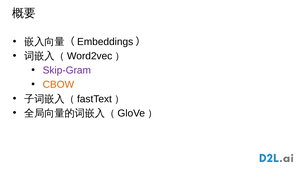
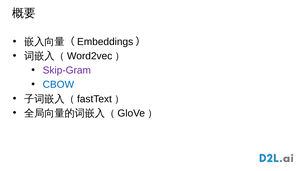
CBOW colour: orange -> blue
